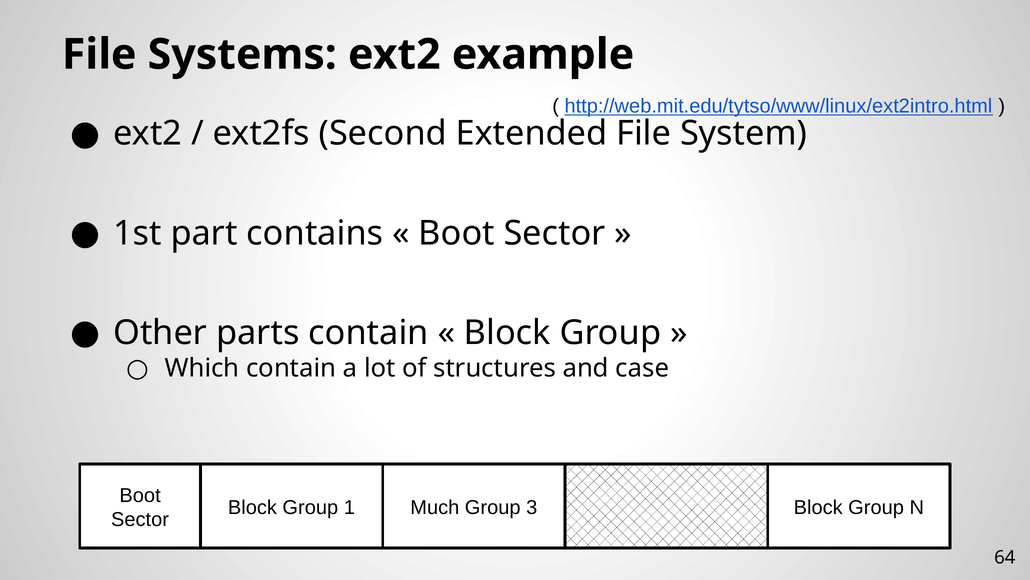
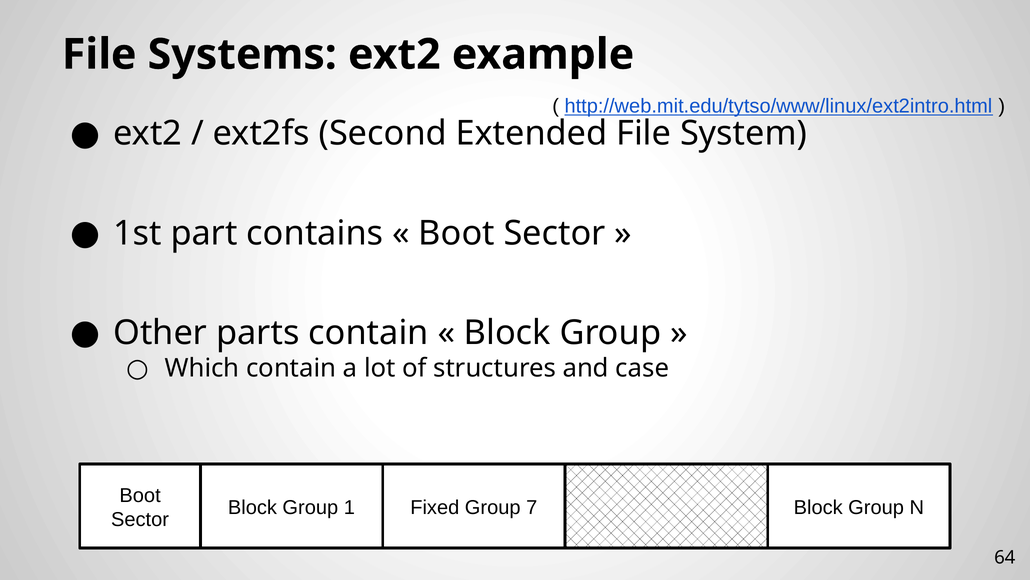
Much: Much -> Fixed
3: 3 -> 7
